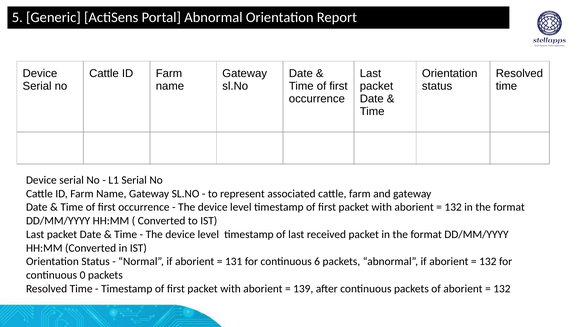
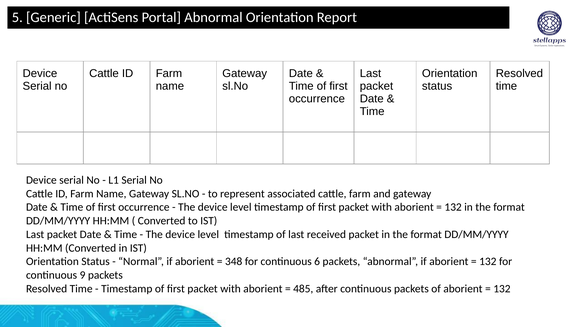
131: 131 -> 348
0: 0 -> 9
139: 139 -> 485
